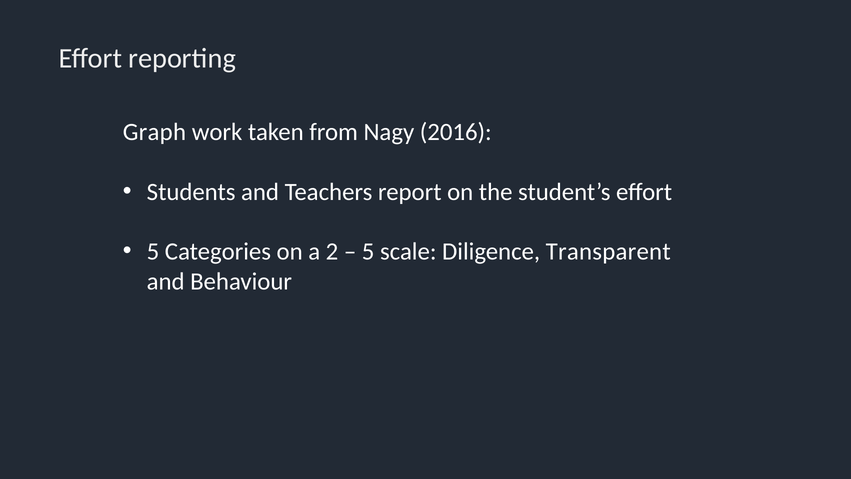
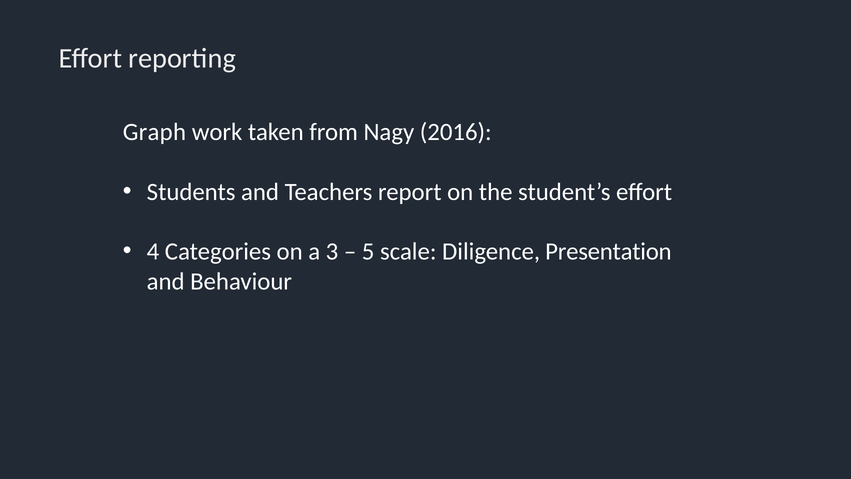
5 at (153, 251): 5 -> 4
2: 2 -> 3
Transparent: Transparent -> Presentation
